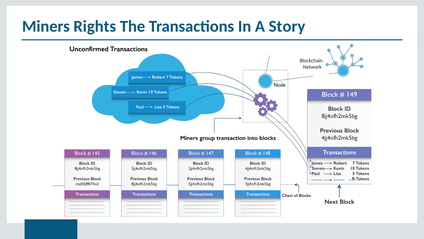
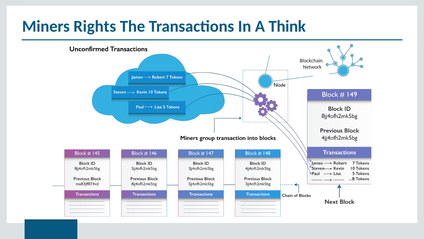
Story: Story -> Think
